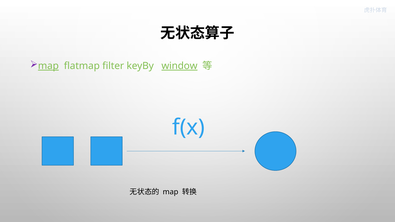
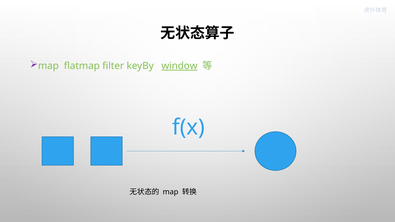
map at (48, 66) underline: present -> none
